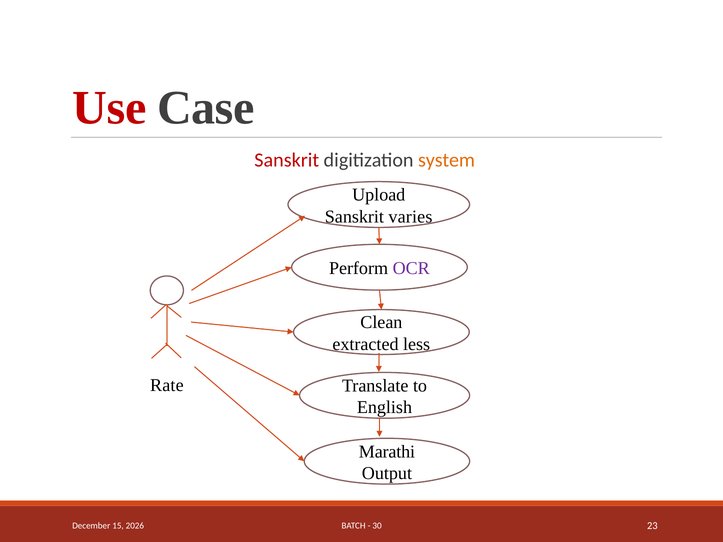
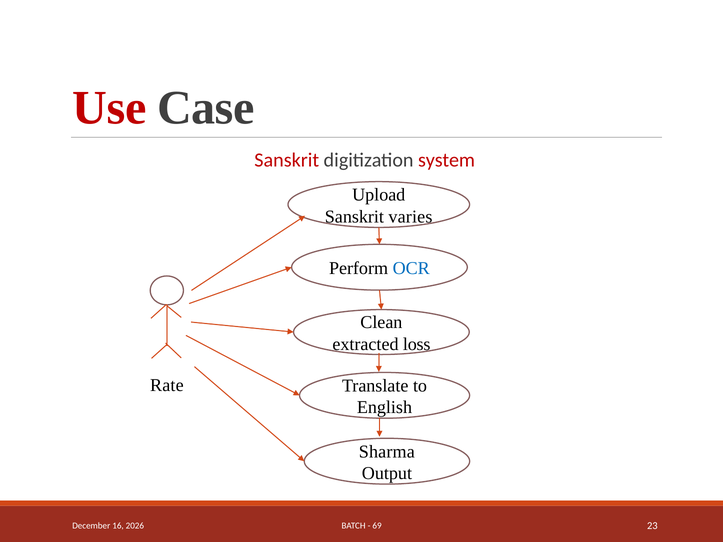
system colour: orange -> red
OCR colour: purple -> blue
less: less -> loss
Marathi: Marathi -> Sharma
15: 15 -> 16
30: 30 -> 69
